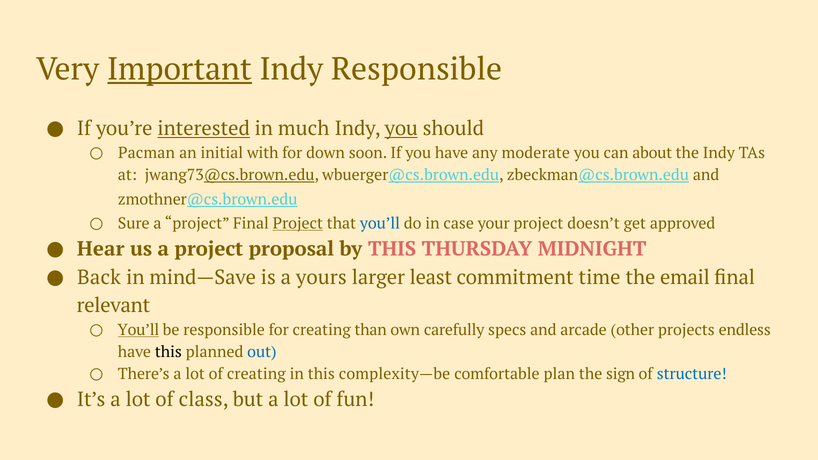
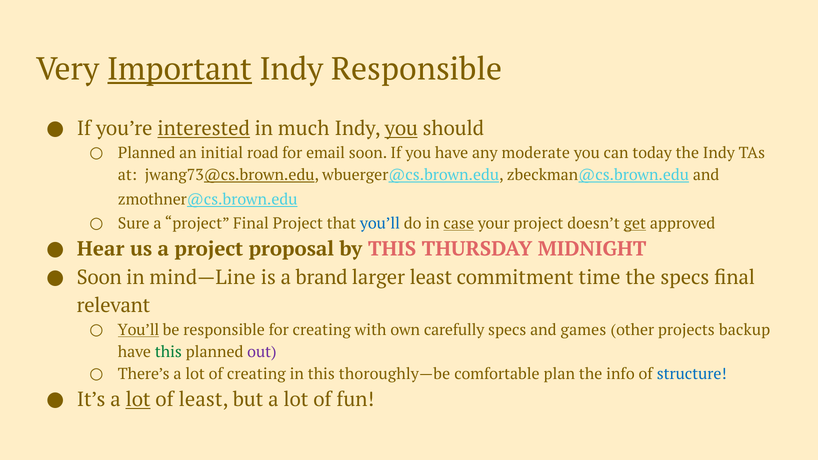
Pacman at (146, 153): Pacman -> Planned
with: with -> road
down: down -> email
about: about -> today
Project at (298, 223) underline: present -> none
case underline: none -> present
get underline: none -> present
Back at (99, 277): Back -> Soon
mind—Save: mind—Save -> mind—Line
yours: yours -> brand
the email: email -> specs
than: than -> with
arcade: arcade -> games
endless: endless -> backup
this at (168, 352) colour: black -> green
out colour: blue -> purple
complexity—be: complexity—be -> thoroughly—be
sign: sign -> info
lot at (138, 400) underline: none -> present
of class: class -> least
